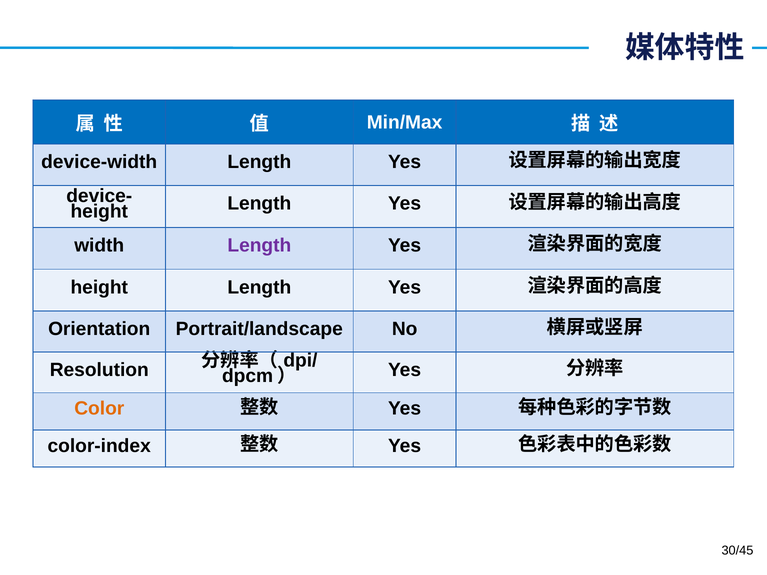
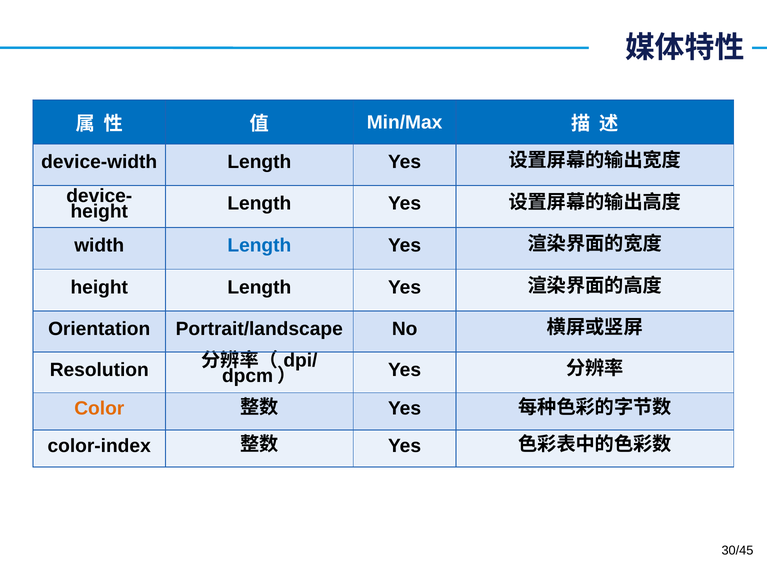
Length at (259, 246) colour: purple -> blue
